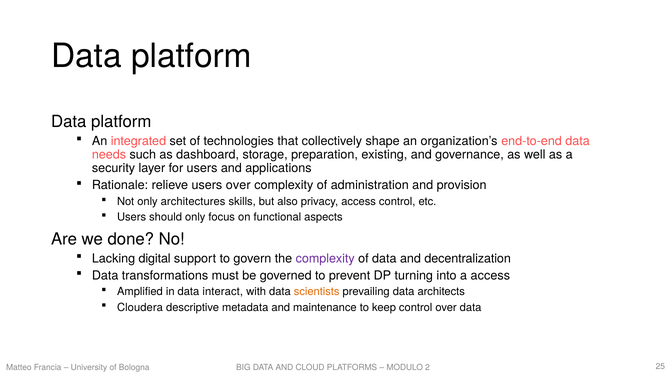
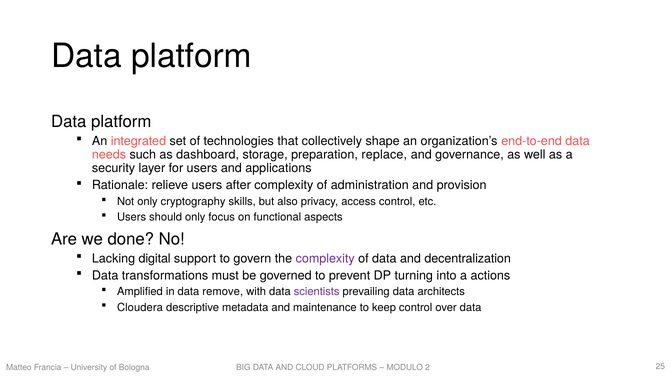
existing: existing -> replace
users over: over -> after
architectures: architectures -> cryptography
a access: access -> actions
interact: interact -> remove
scientists colour: orange -> purple
